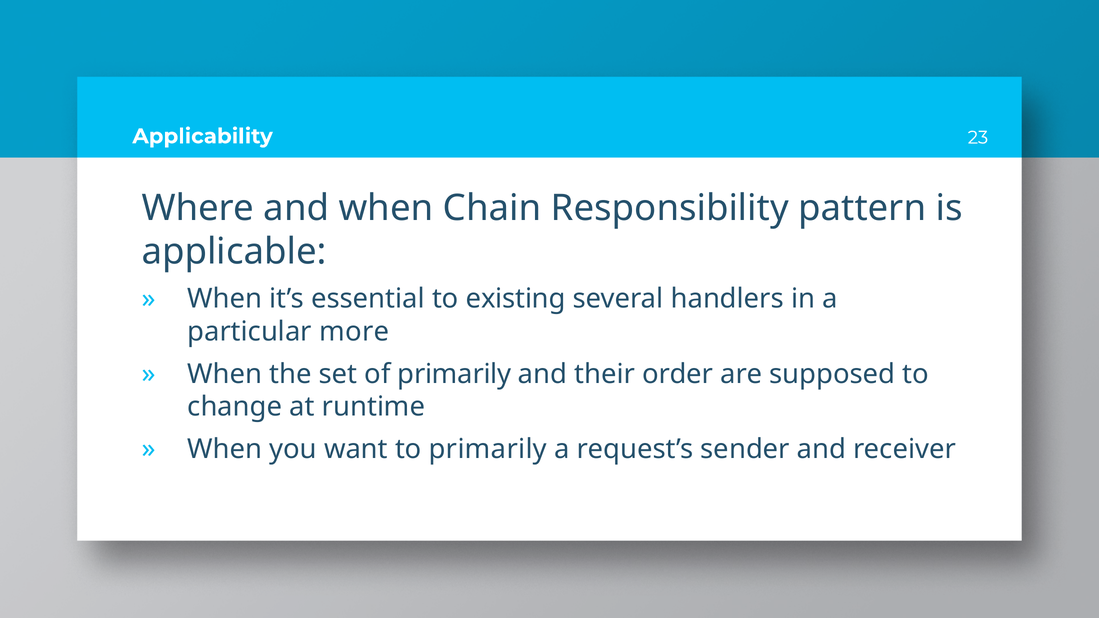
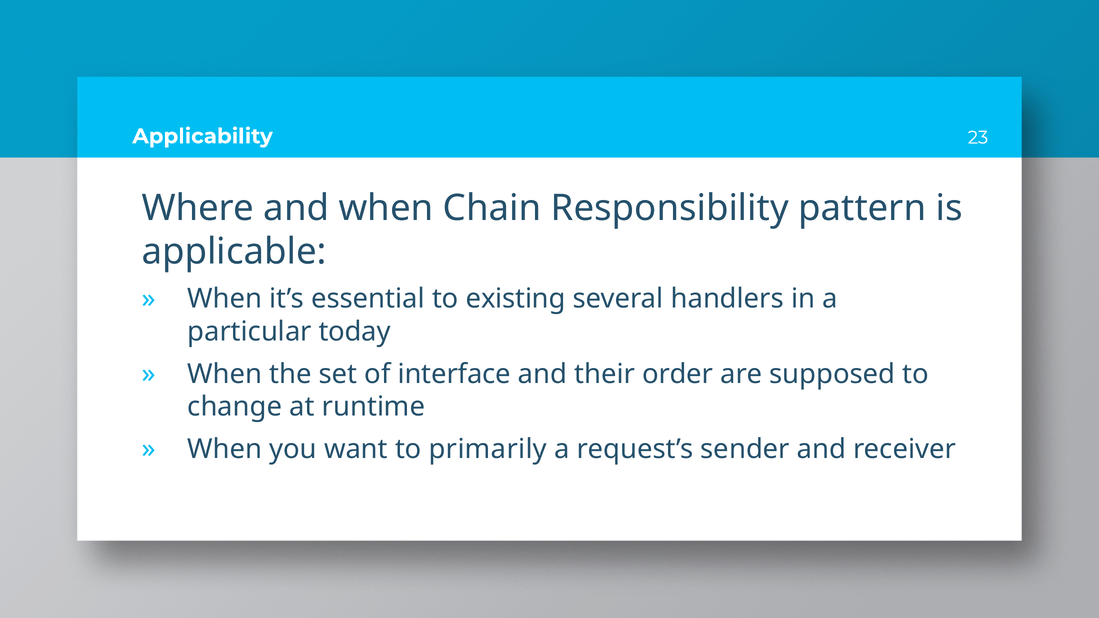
more: more -> today
of primarily: primarily -> interface
